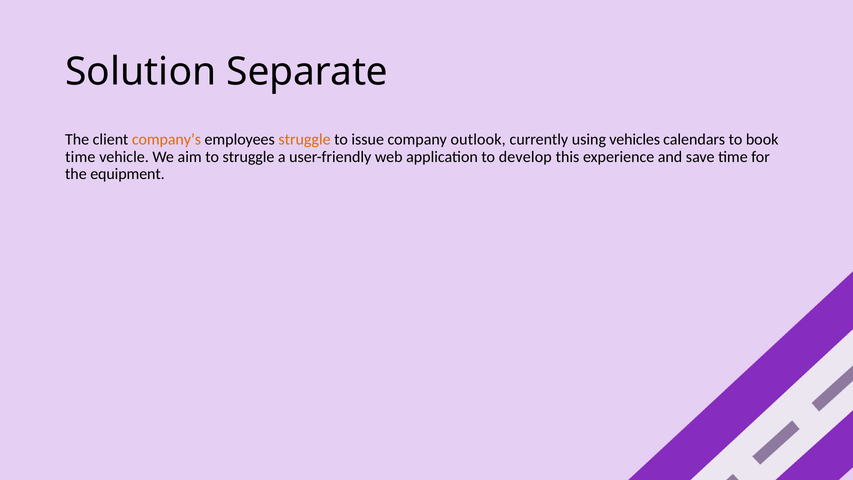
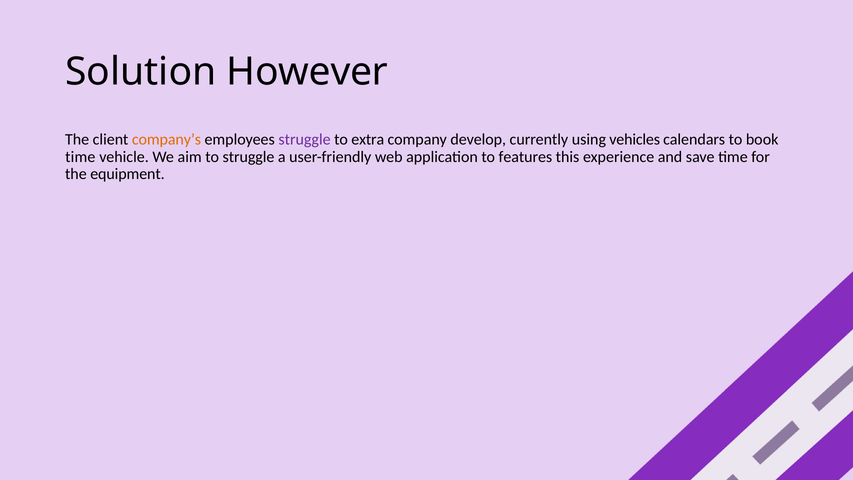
Separate: Separate -> However
struggle at (305, 139) colour: orange -> purple
issue: issue -> extra
outlook: outlook -> develop
develop: develop -> features
